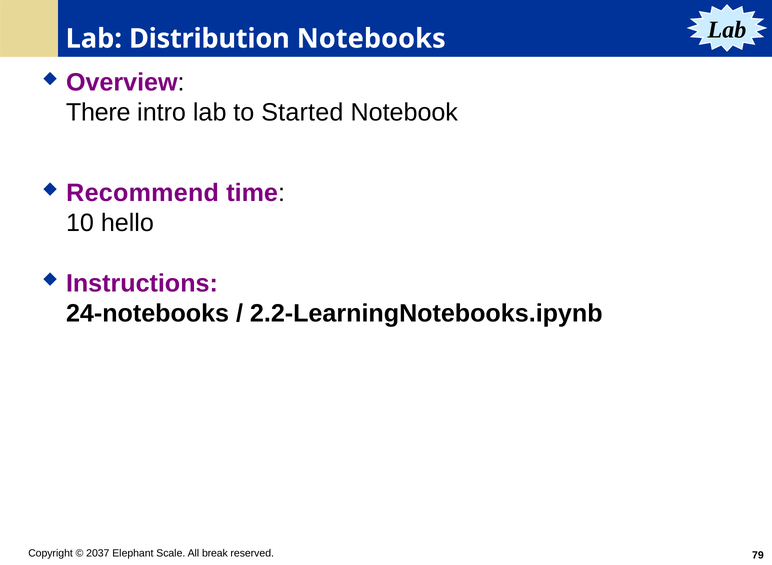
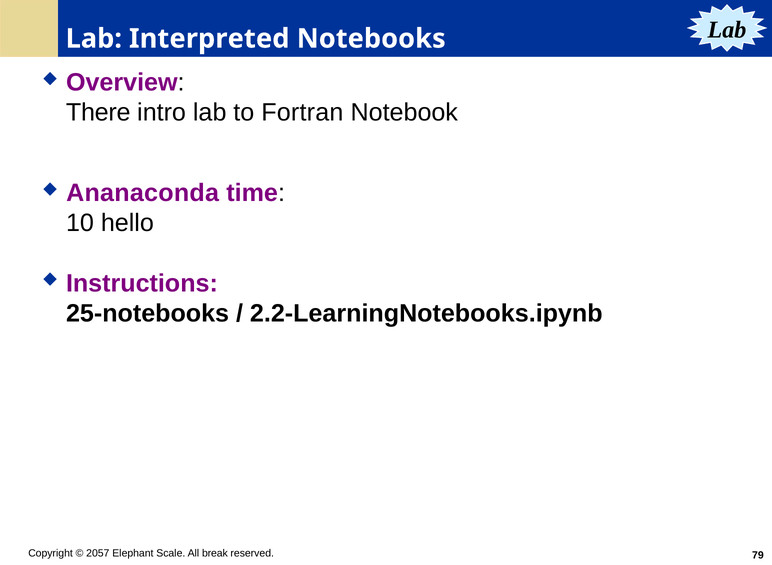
Distribution: Distribution -> Interpreted
Started: Started -> Fortran
Recommend: Recommend -> Ananaconda
24-notebooks: 24-notebooks -> 25-notebooks
2037: 2037 -> 2057
